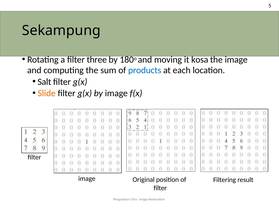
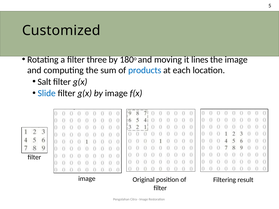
Sekampung: Sekampung -> Customized
kosa: kosa -> lines
Slide colour: orange -> blue
